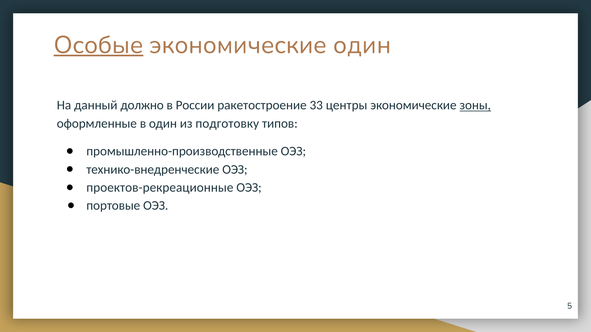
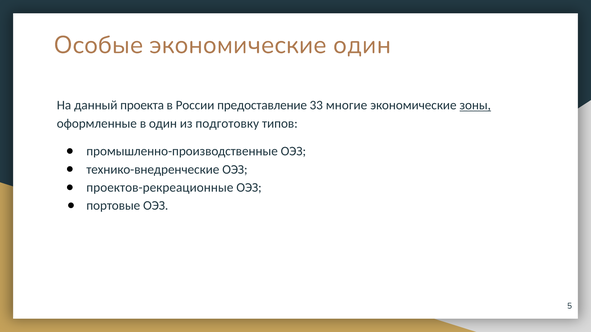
Особые underline: present -> none
должно: должно -> проекта
ракетостроение: ракетостроение -> предоставление
центры: центры -> многие
